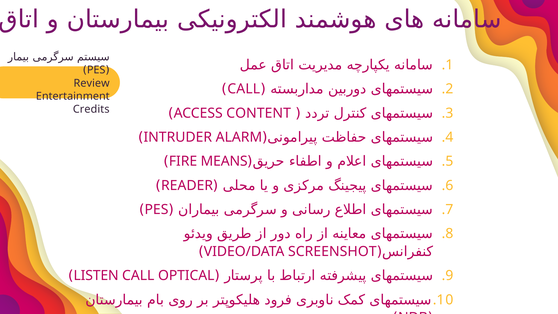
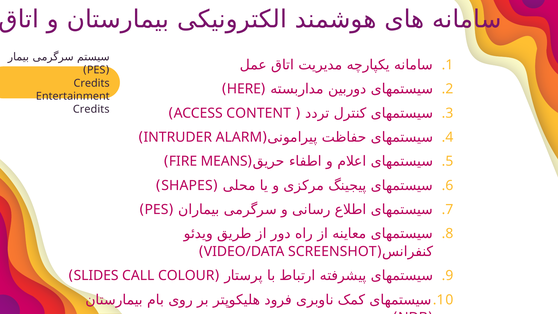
Review at (92, 83): Review -> Credits
CALL at (244, 89): CALL -> HERE
READER: READER -> SHAPES
LISTEN: LISTEN -> SLIDES
OPTICAL: OPTICAL -> COLOUR
